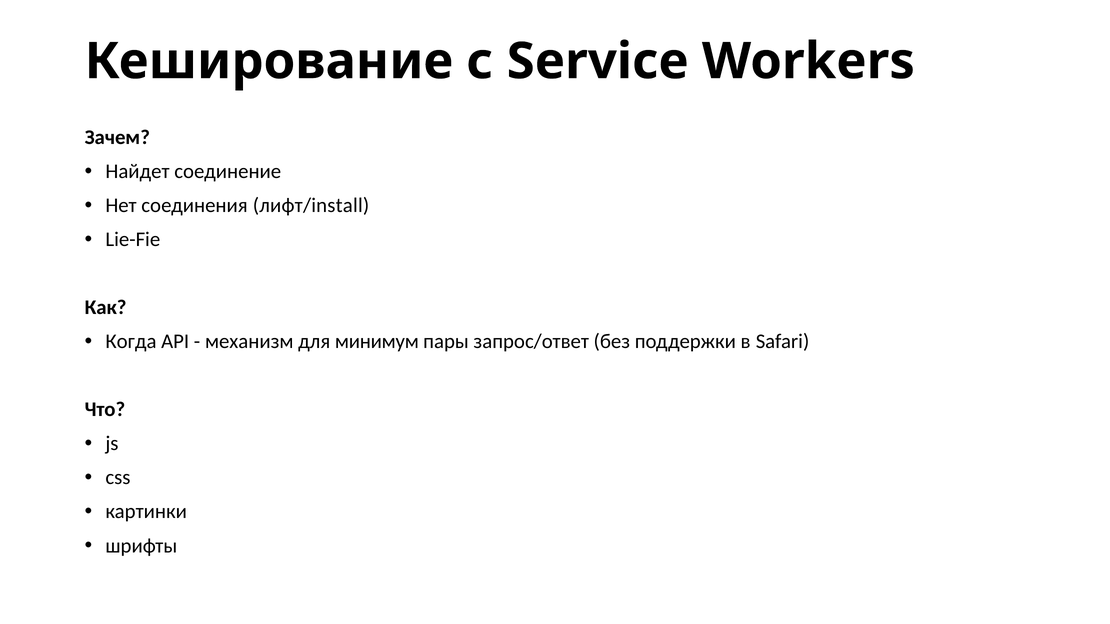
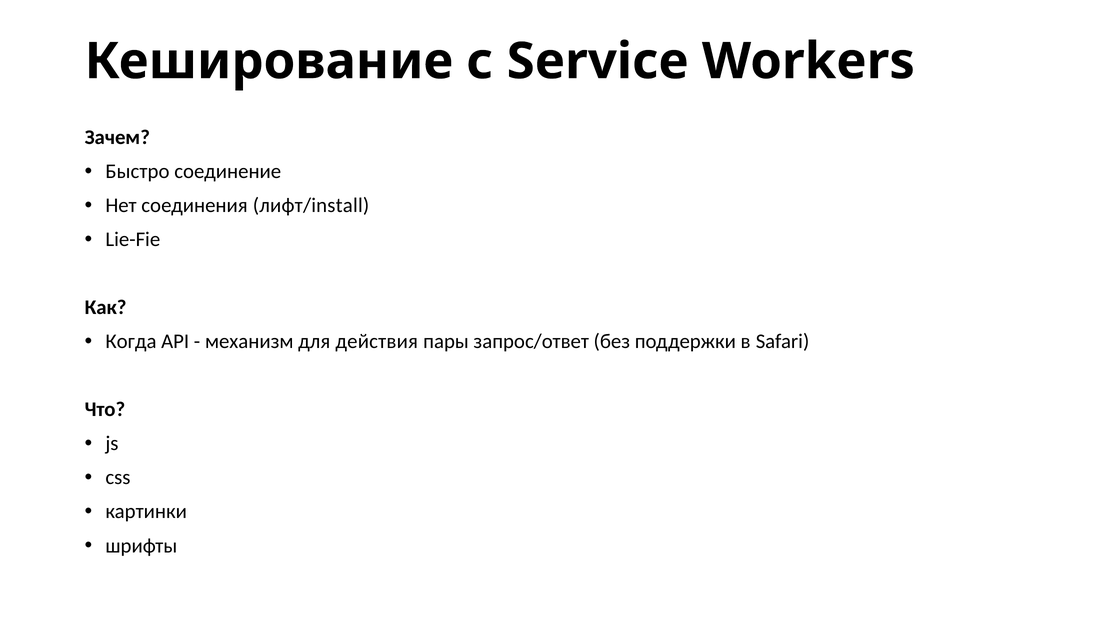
Найдет: Найдет -> Быстро
минимум: минимум -> действия
